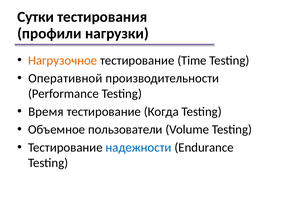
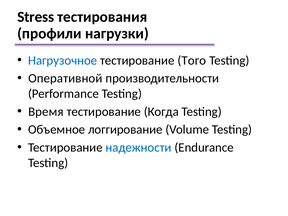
Сутки: Сутки -> Stress
Нагрузочное colour: orange -> blue
Time: Time -> Того
пользователи: пользователи -> логгирование
